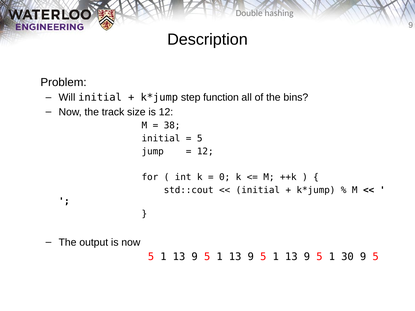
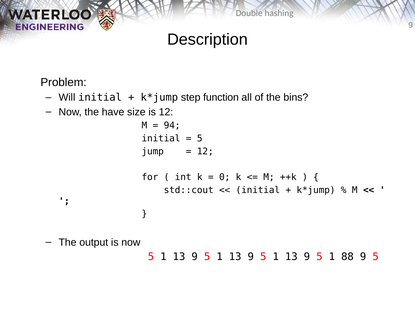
track: track -> have
38: 38 -> 94
30: 30 -> 88
